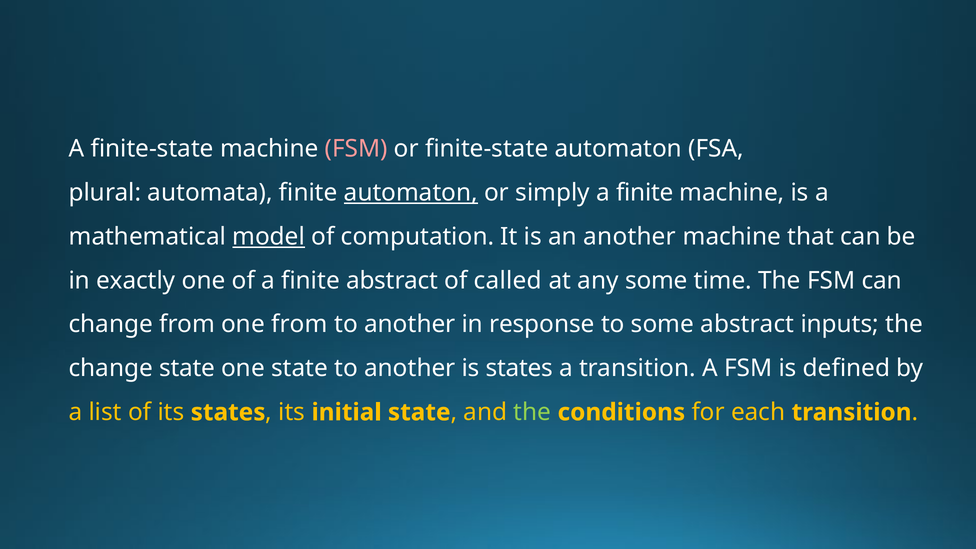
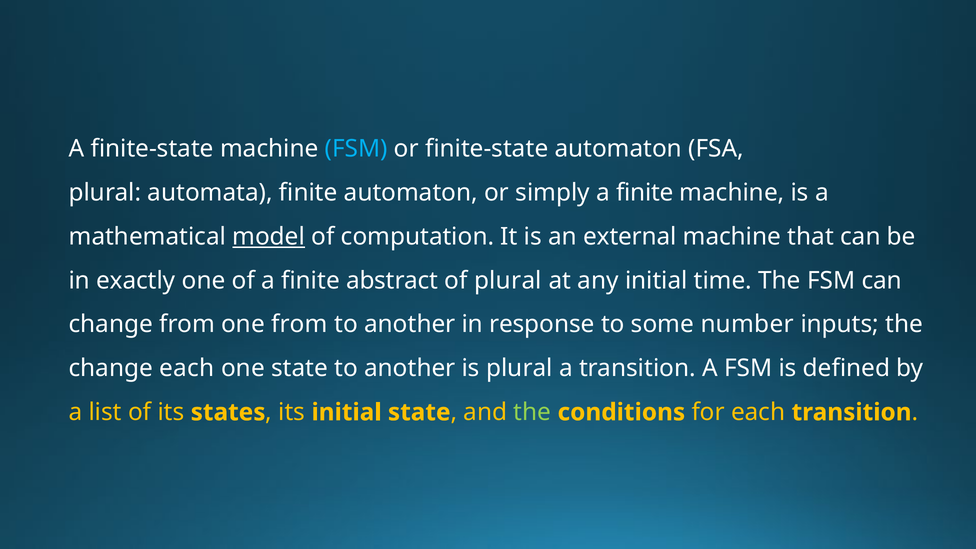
FSM at (356, 149) colour: pink -> light blue
automaton at (411, 193) underline: present -> none
an another: another -> external
of called: called -> plural
any some: some -> initial
some abstract: abstract -> number
change state: state -> each
is states: states -> plural
